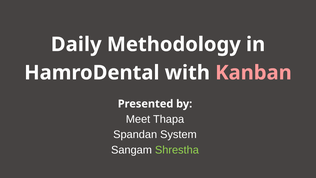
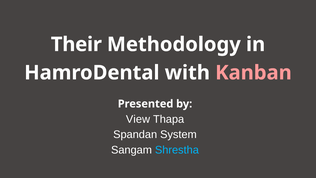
Daily: Daily -> Their
Meet: Meet -> View
Shrestha colour: light green -> light blue
